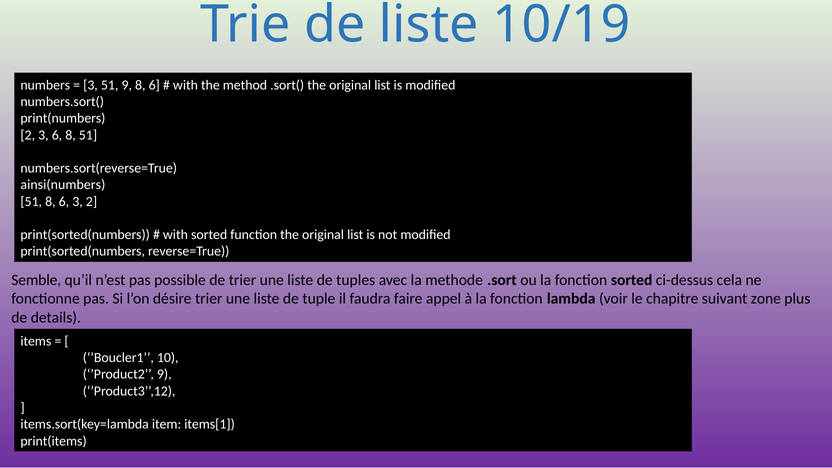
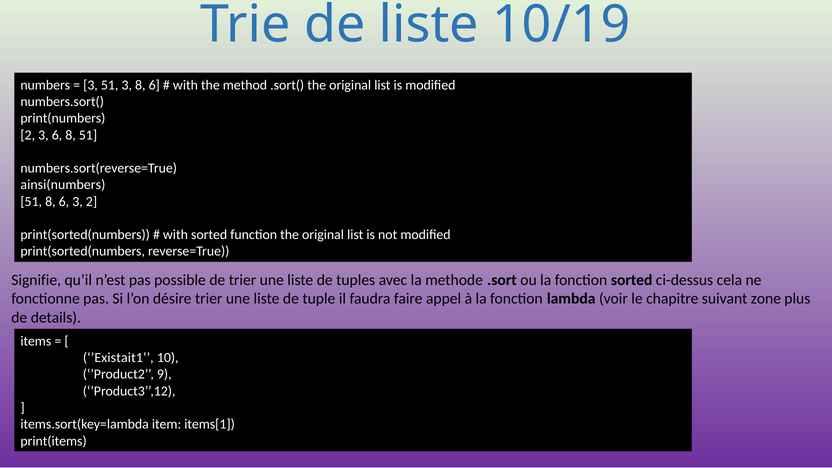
51 9: 9 -> 3
Semble: Semble -> Signifie
’Boucler1: ’Boucler1 -> ’Existait1
